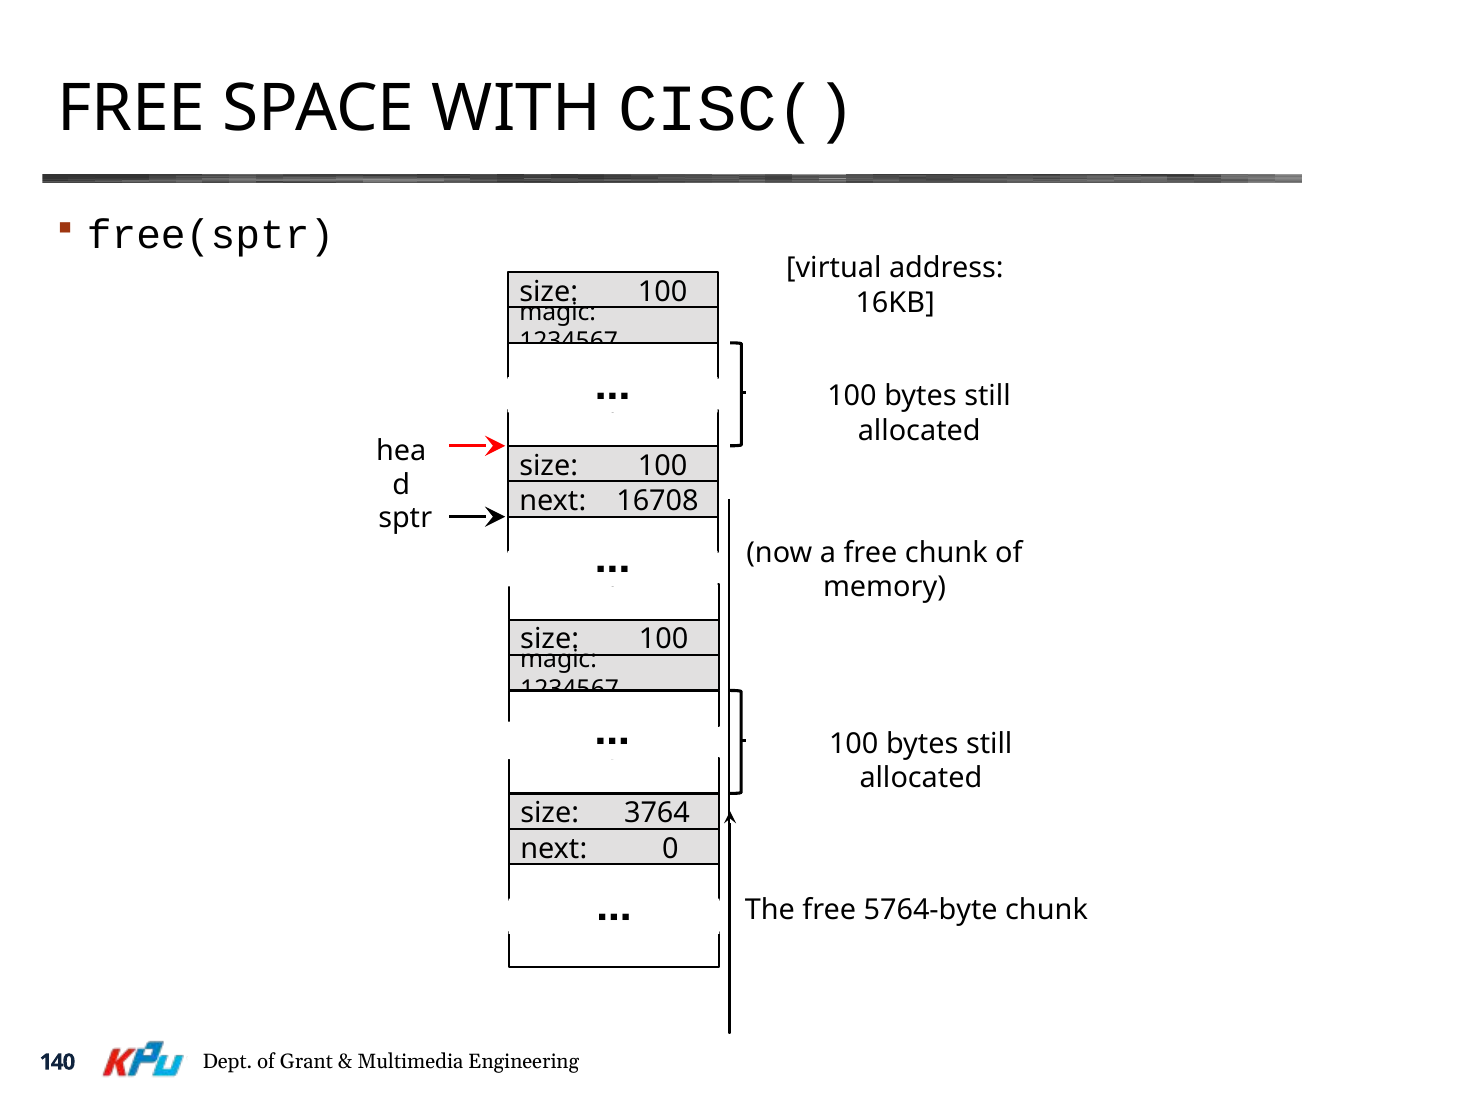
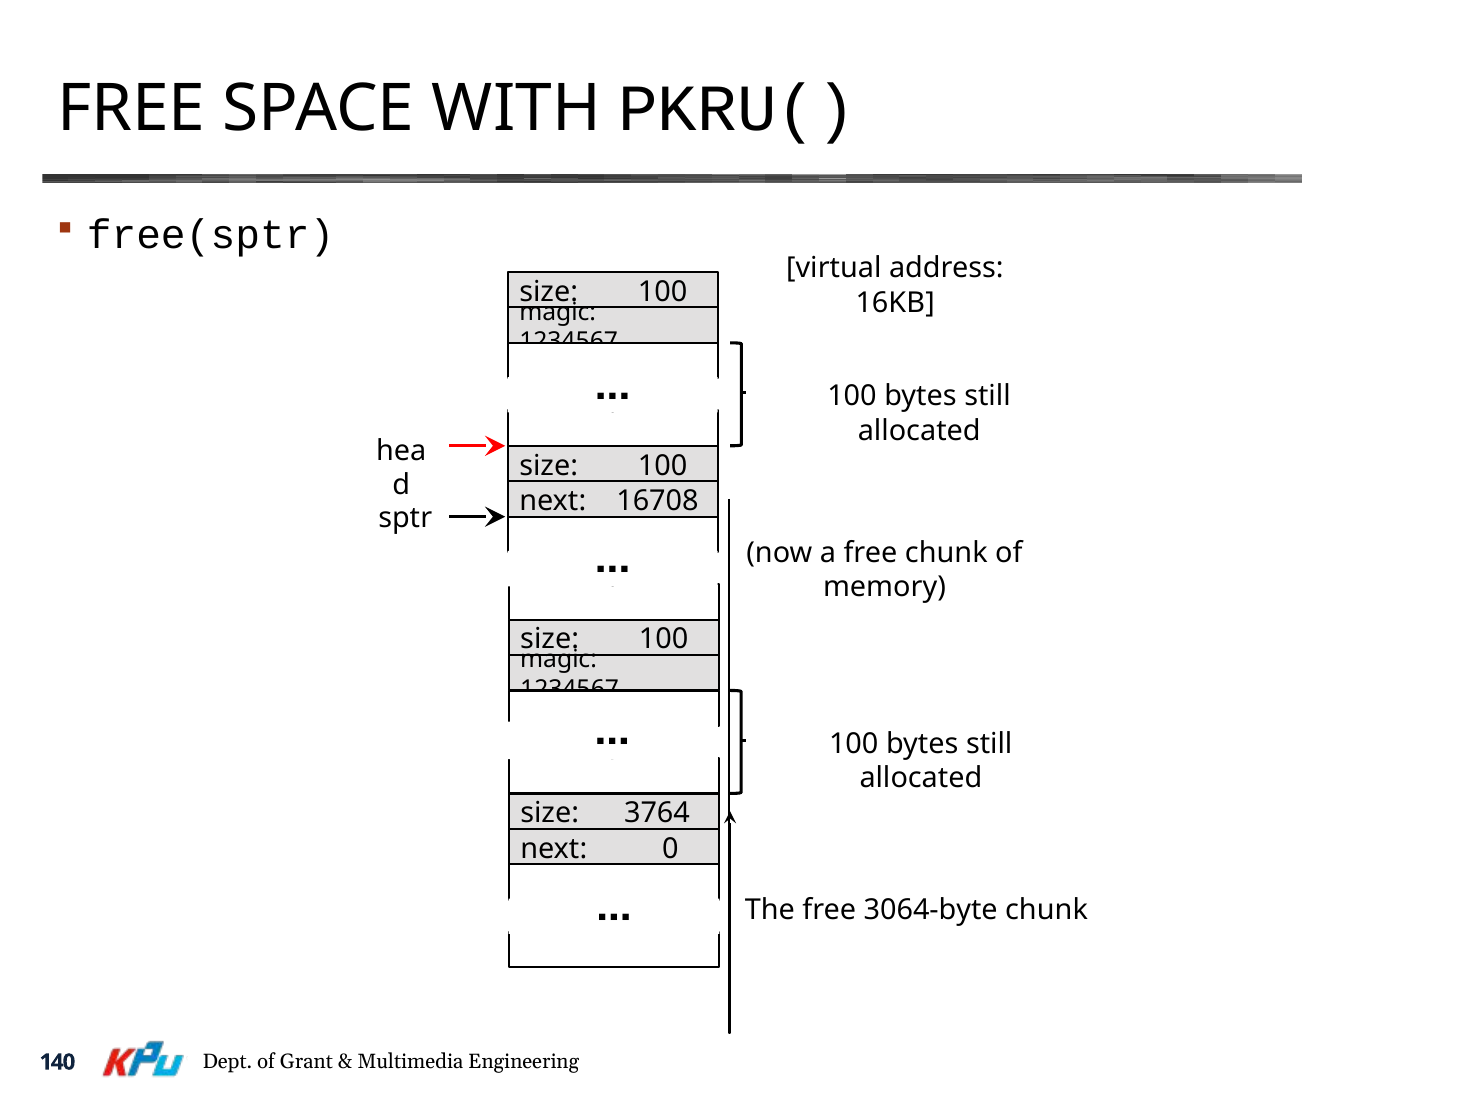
CISC(: CISC( -> PKRU(
5764-byte: 5764-byte -> 3064-byte
